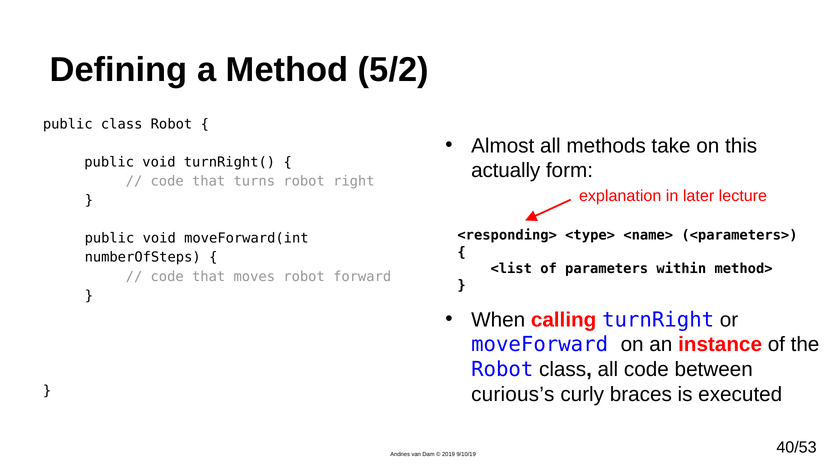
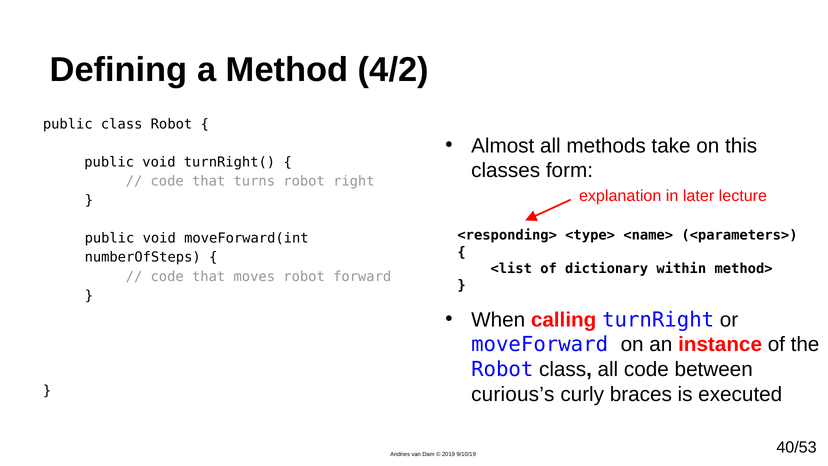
5/2: 5/2 -> 4/2
actually: actually -> classes
parameters: parameters -> dictionary
